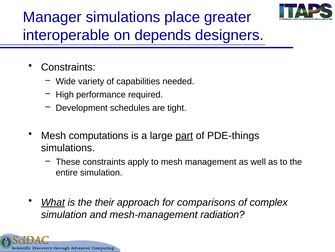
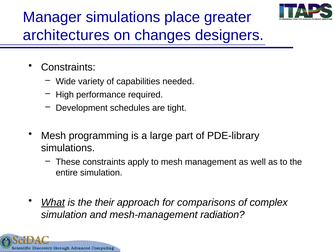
interoperable: interoperable -> architectures
depends: depends -> changes
computations: computations -> programming
part underline: present -> none
PDE-things: PDE-things -> PDE-library
